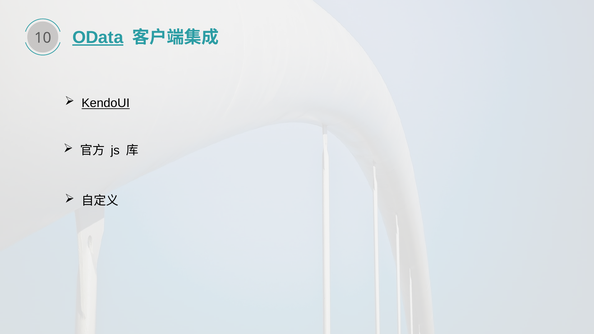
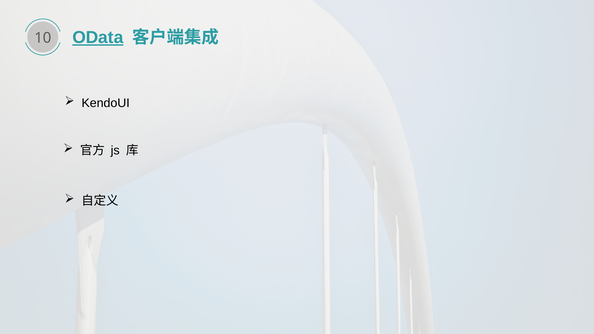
KendoUI underline: present -> none
